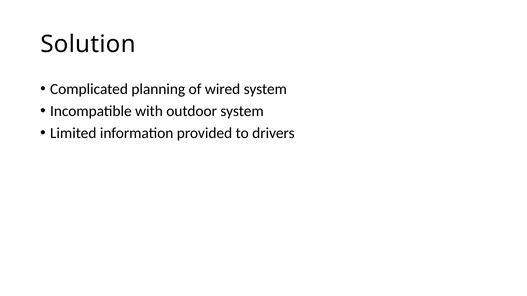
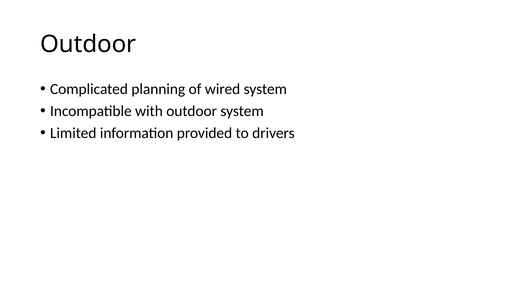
Solution at (88, 44): Solution -> Outdoor
